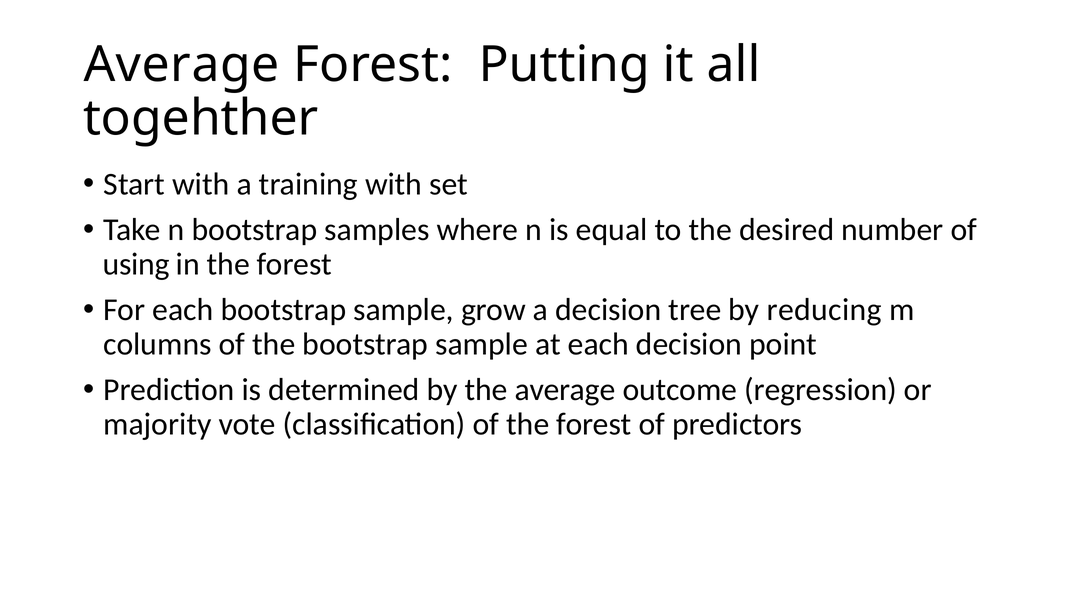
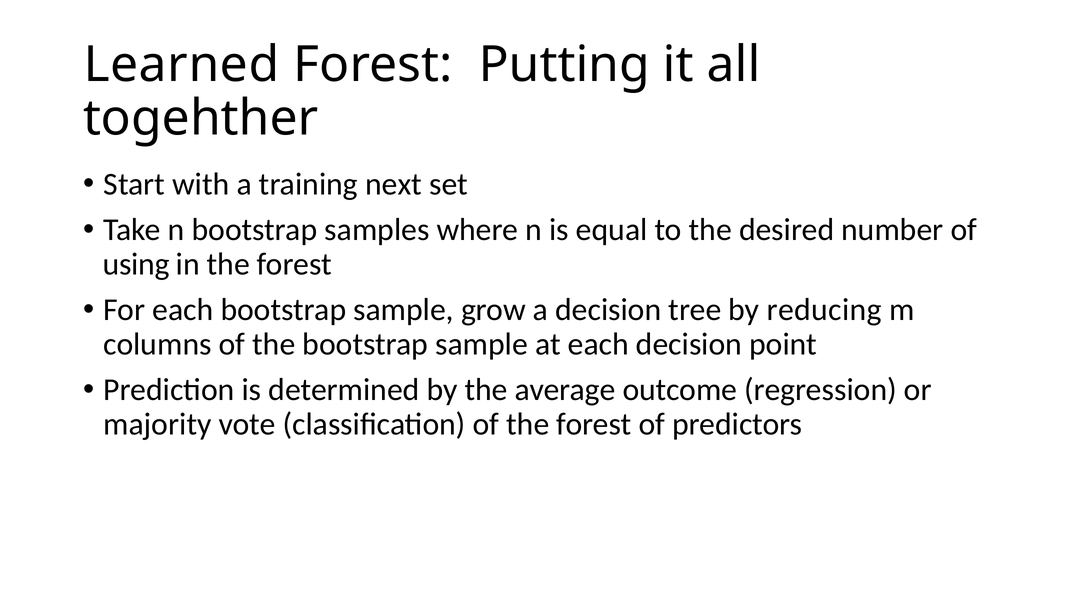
Average at (181, 65): Average -> Learned
training with: with -> next
